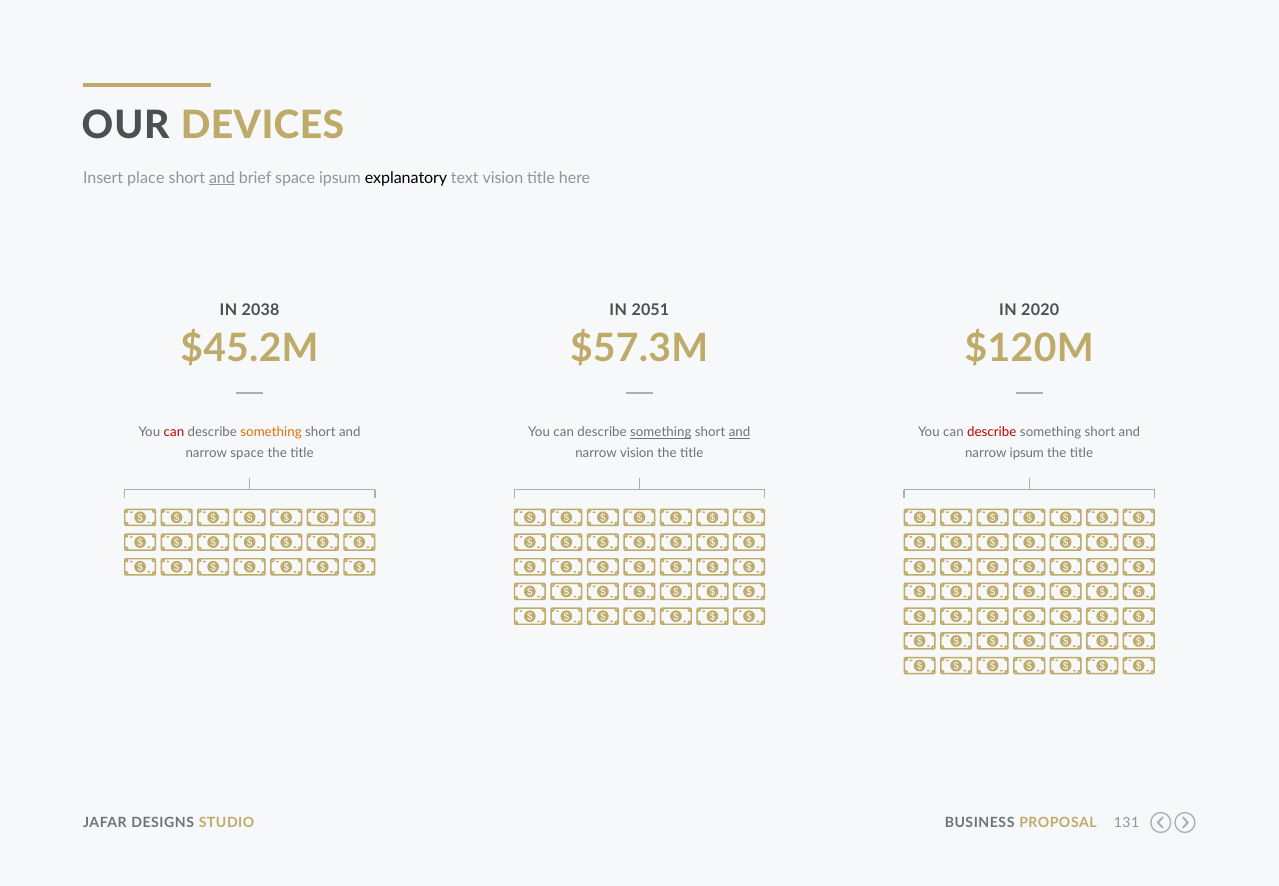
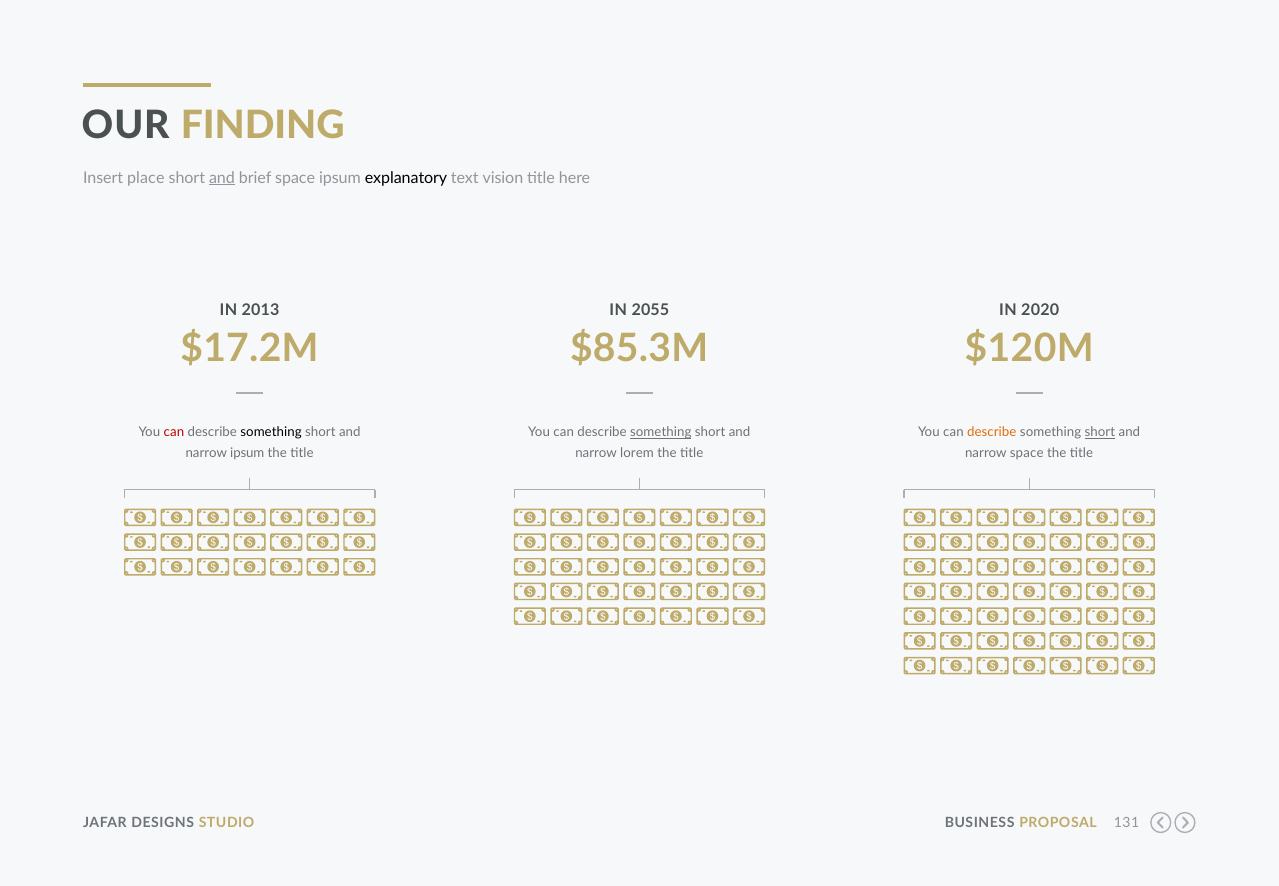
DEVICES: DEVICES -> FINDING
2038: 2038 -> 2013
2051: 2051 -> 2055
$45.2M: $45.2M -> $17.2M
$57.3M: $57.3M -> $85.3M
something at (271, 432) colour: orange -> black
and at (740, 432) underline: present -> none
describe at (992, 432) colour: red -> orange
short at (1100, 432) underline: none -> present
narrow space: space -> ipsum
narrow vision: vision -> lorem
narrow ipsum: ipsum -> space
